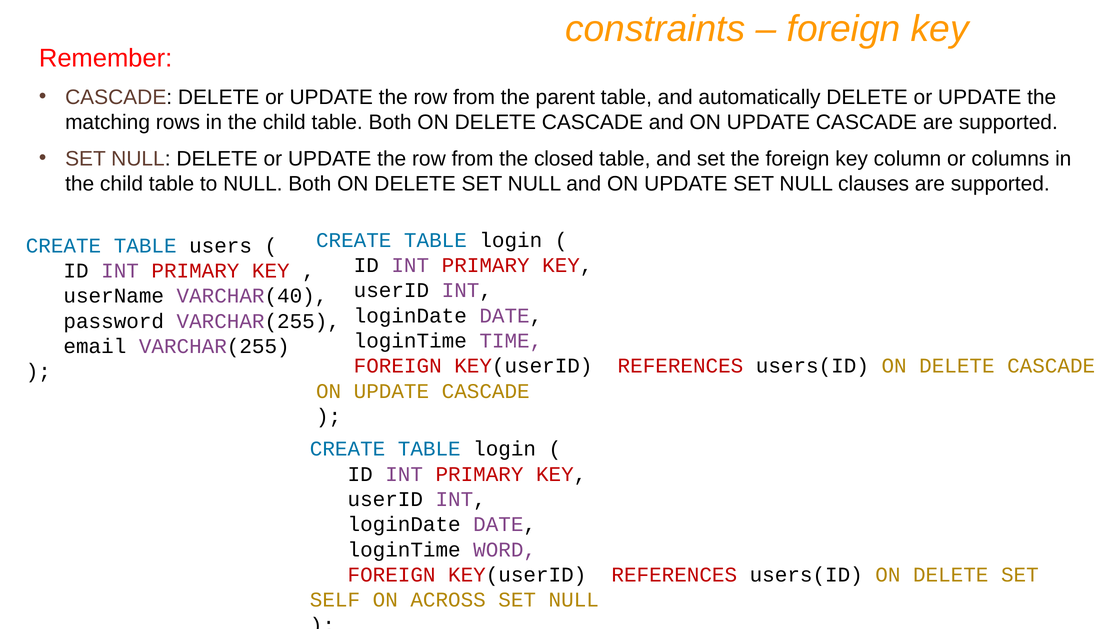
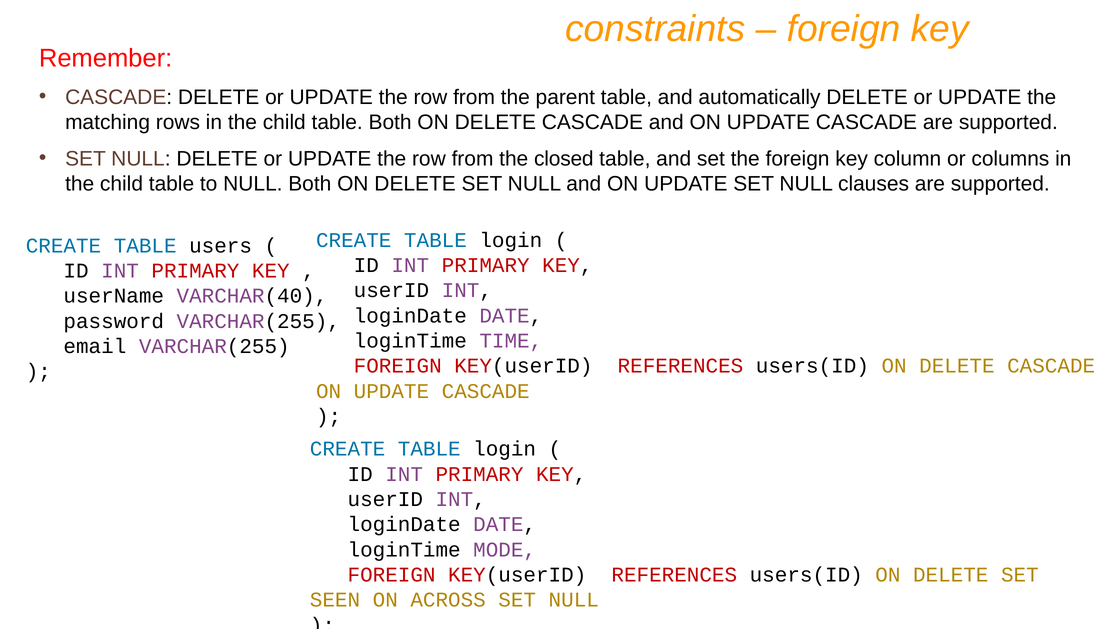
WORD: WORD -> MODE
SELF: SELF -> SEEN
